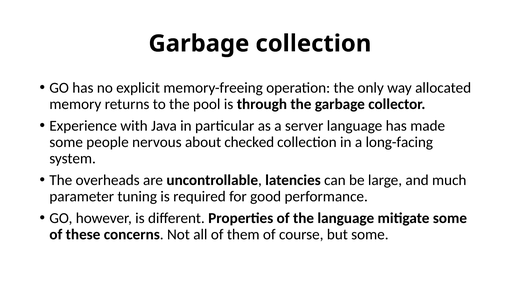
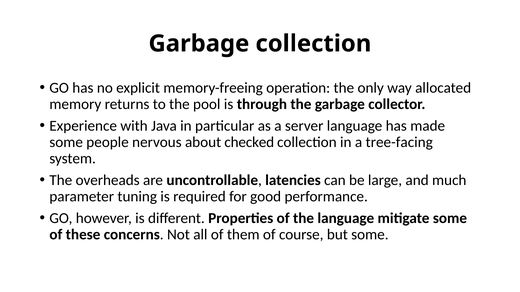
long-facing: long-facing -> tree-facing
